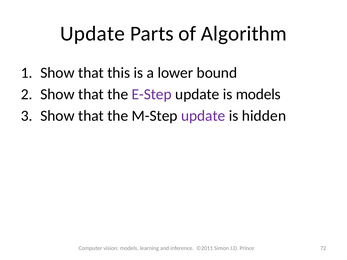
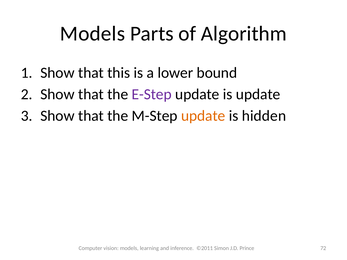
Update at (93, 34): Update -> Models
is models: models -> update
update at (203, 116) colour: purple -> orange
